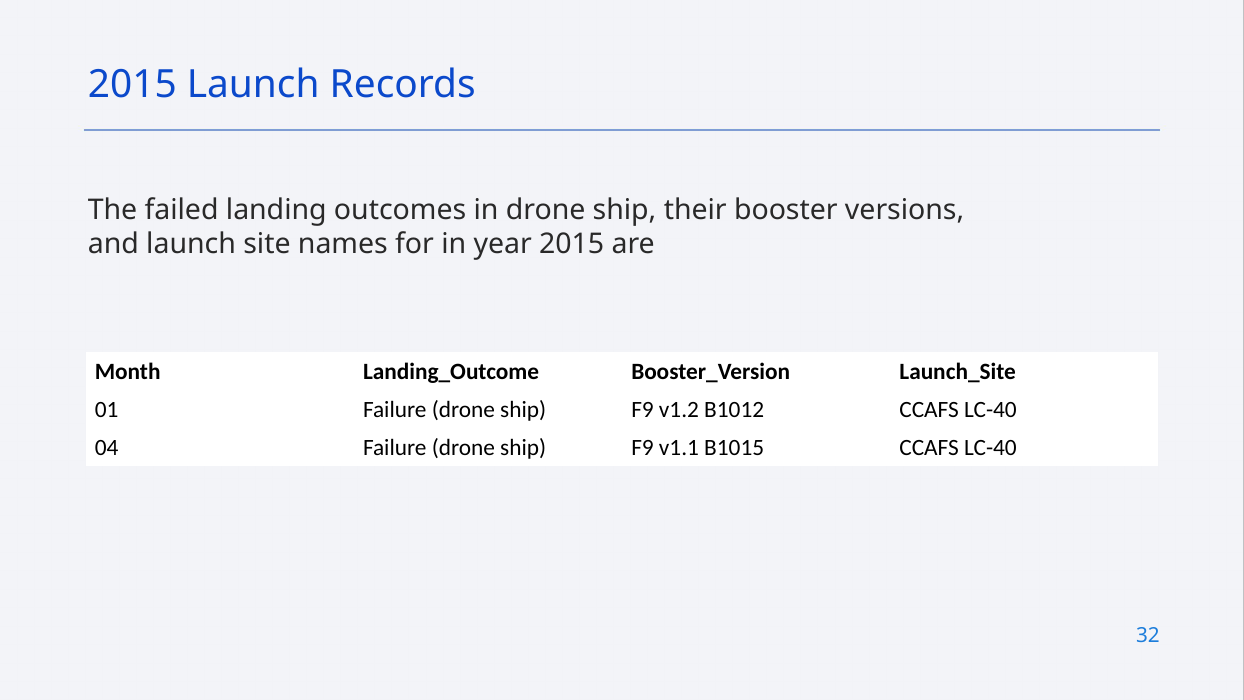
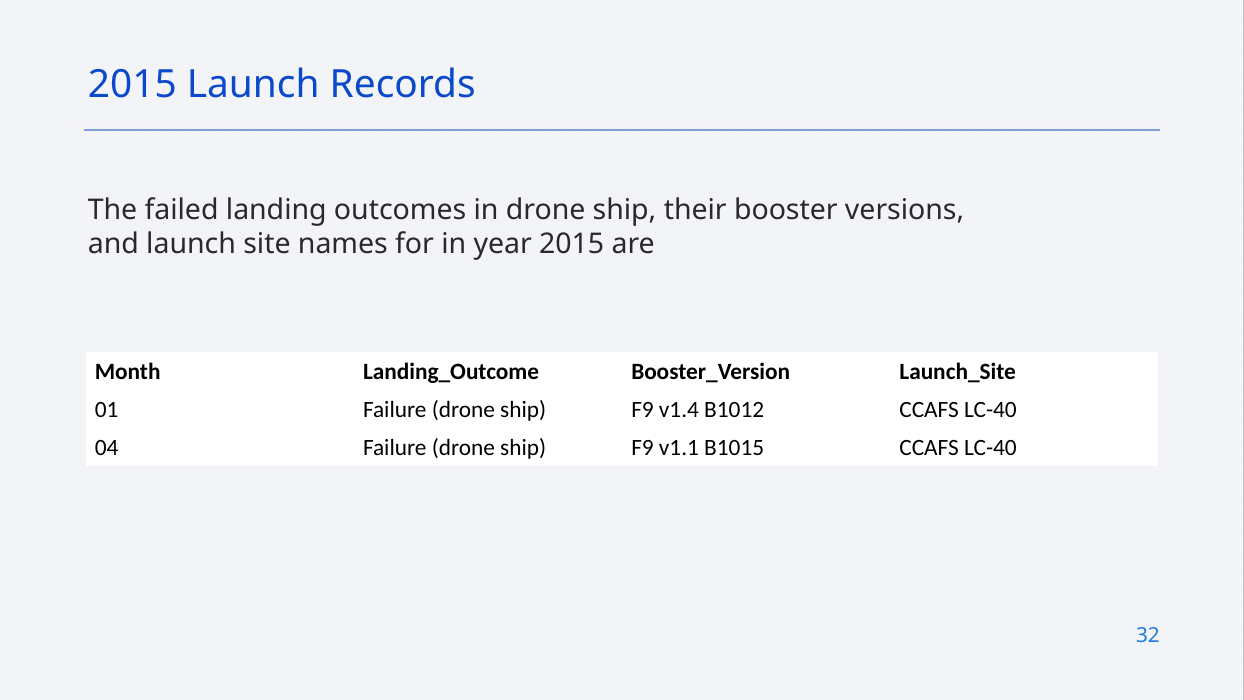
v1.2: v1.2 -> v1.4
